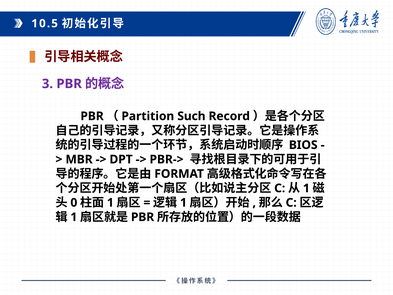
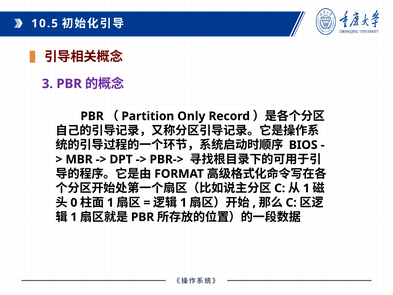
Such: Such -> Only
